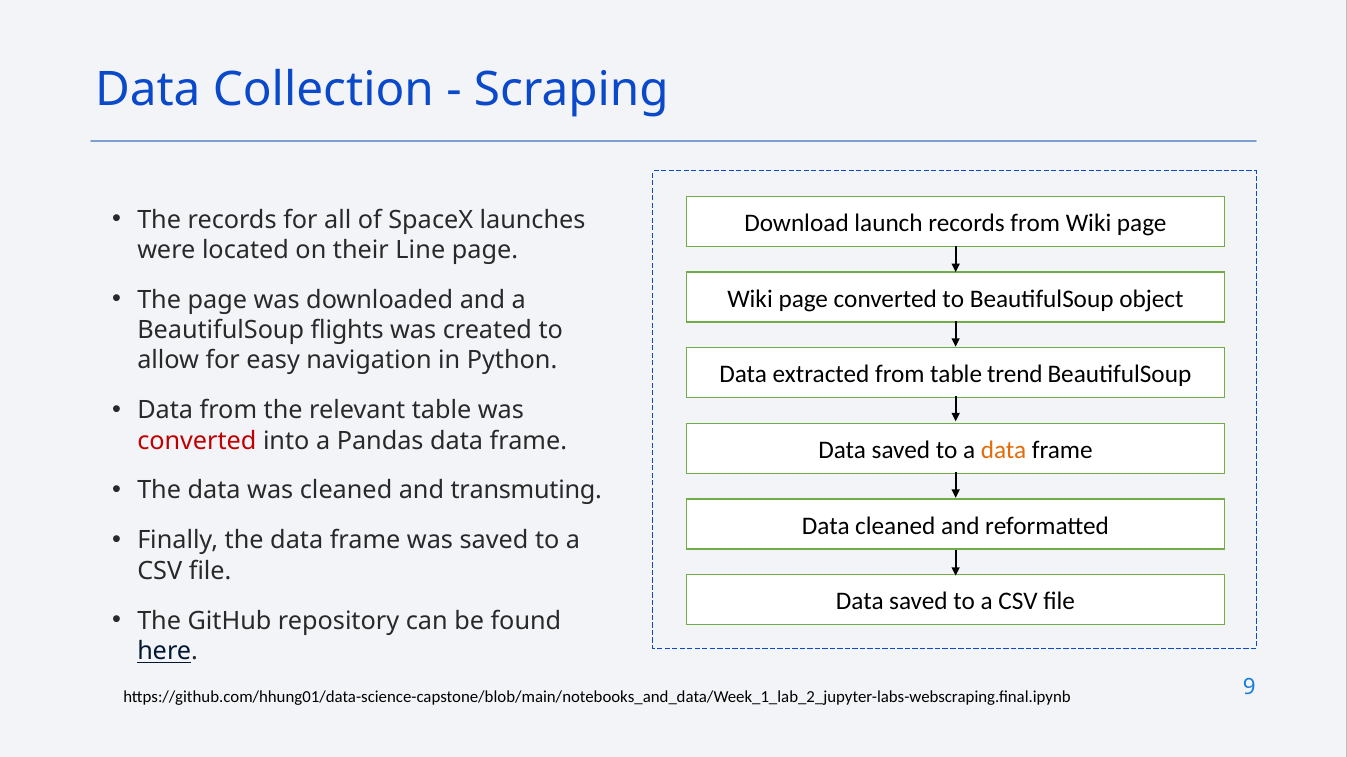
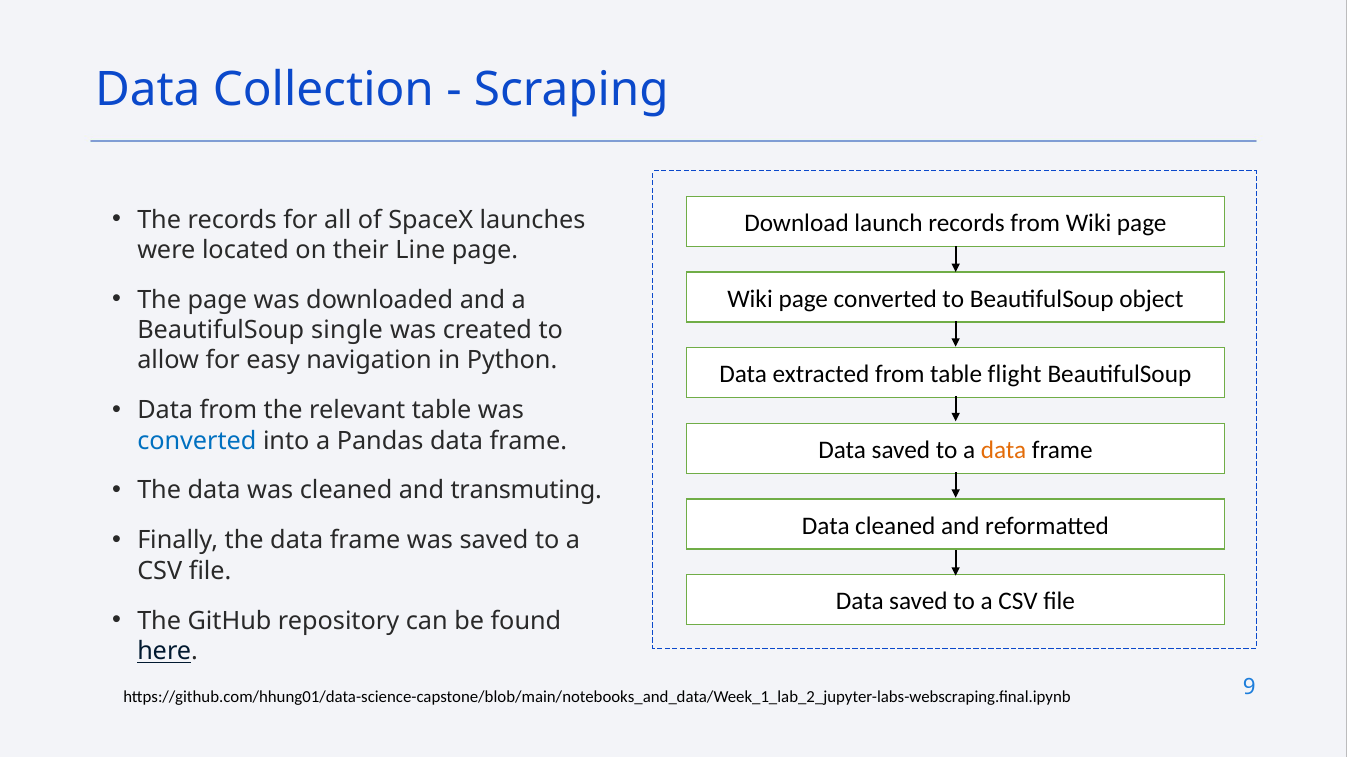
flights: flights -> single
trend: trend -> flight
converted at (197, 441) colour: red -> blue
